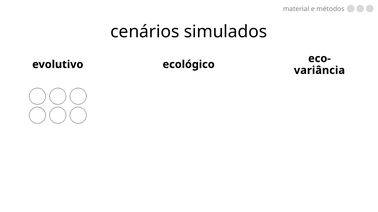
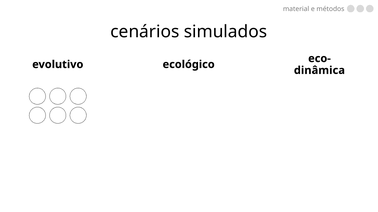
variância: variância -> dinâmica
